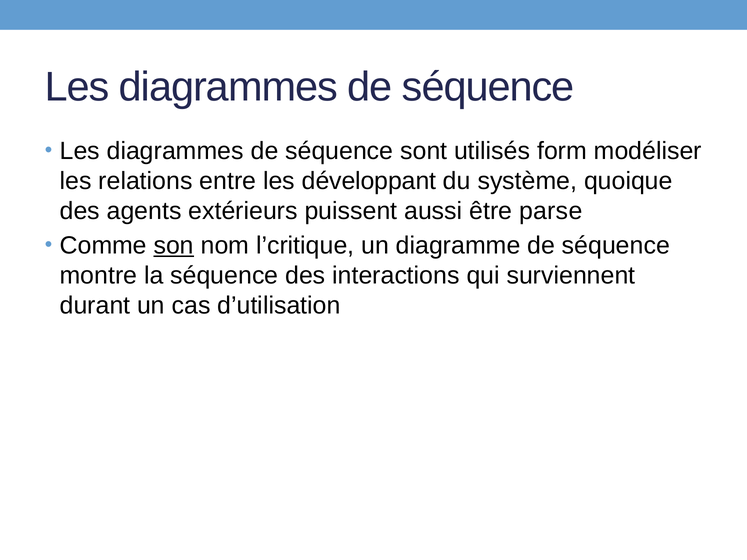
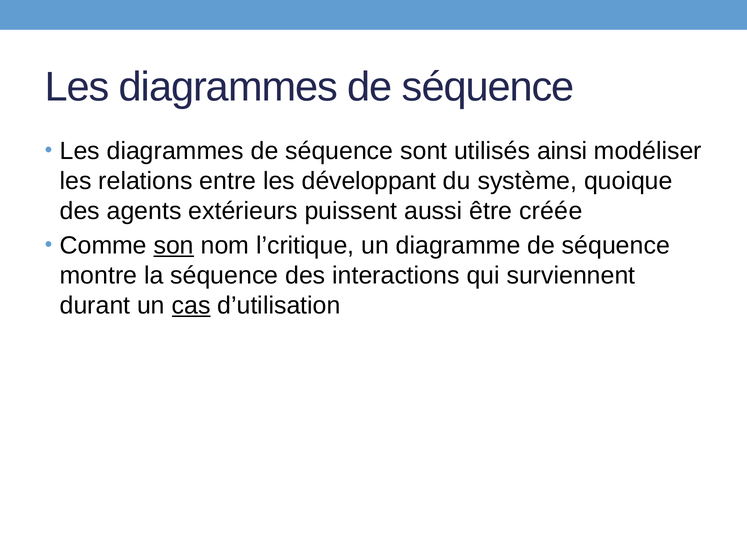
form: form -> ainsi
parse: parse -> créée
cas underline: none -> present
